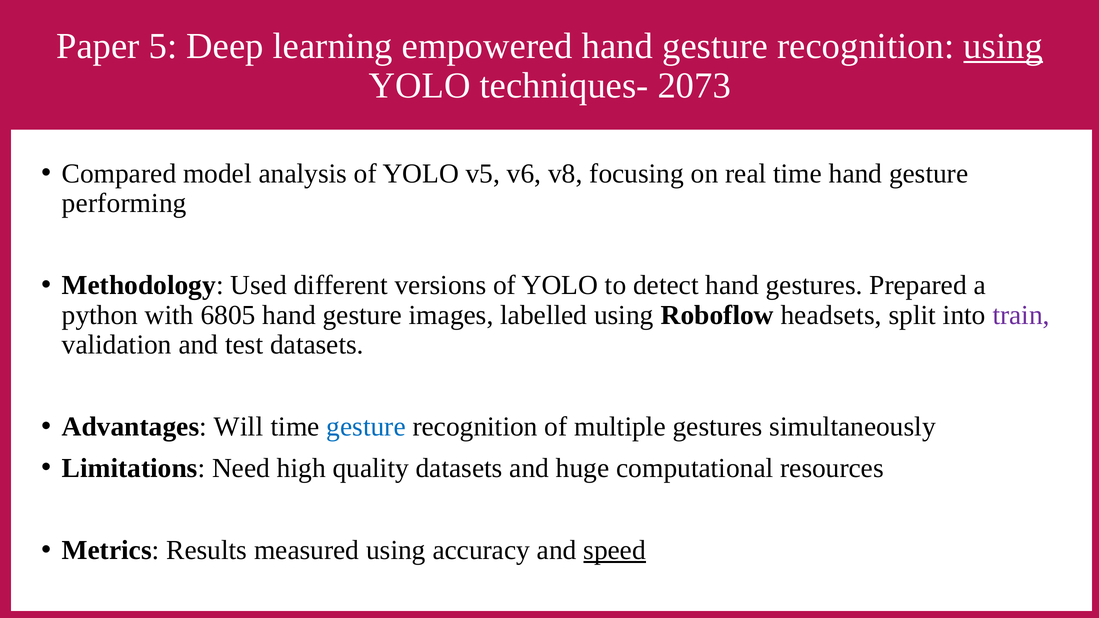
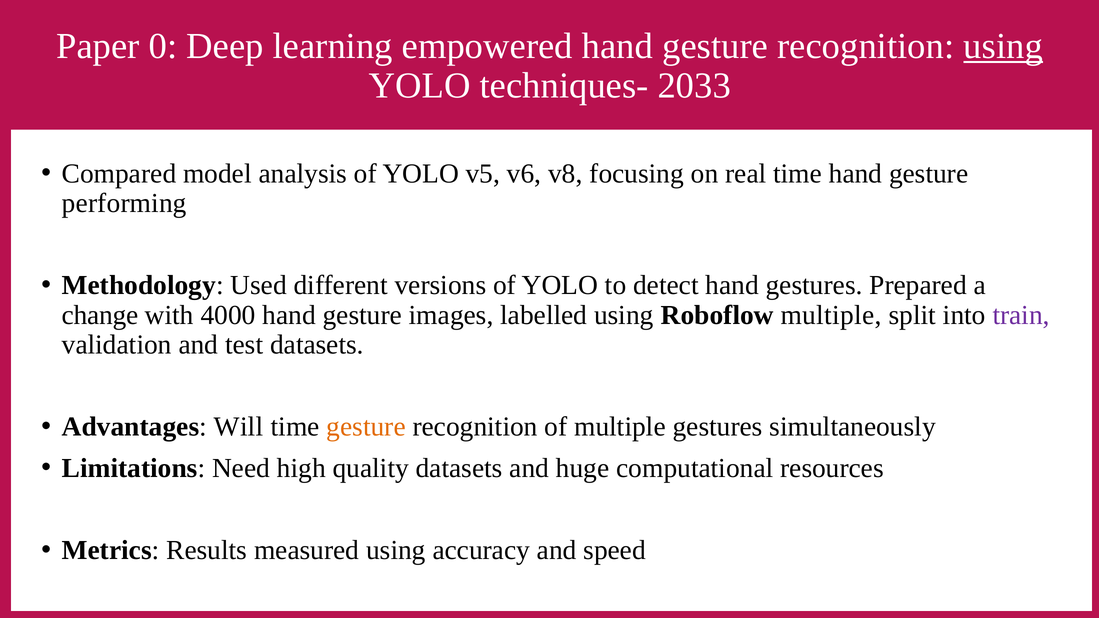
5: 5 -> 0
2073: 2073 -> 2033
python: python -> change
6805: 6805 -> 4000
Roboflow headsets: headsets -> multiple
gesture at (366, 427) colour: blue -> orange
speed underline: present -> none
